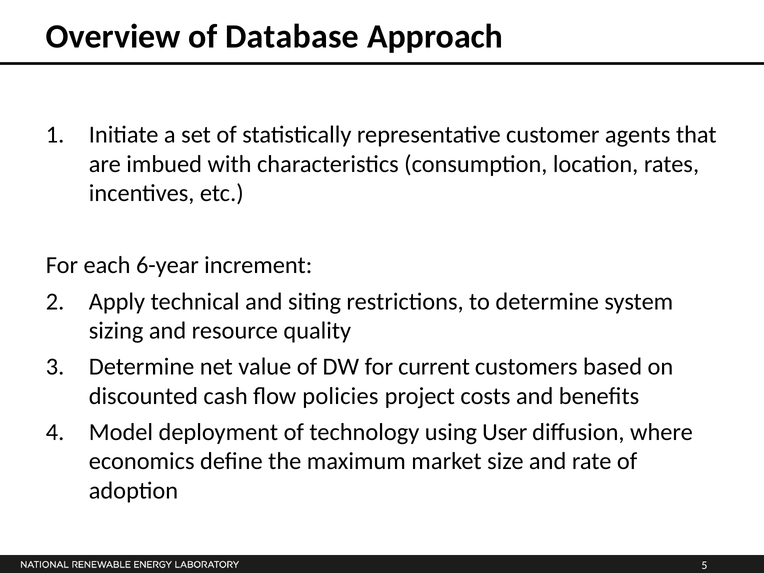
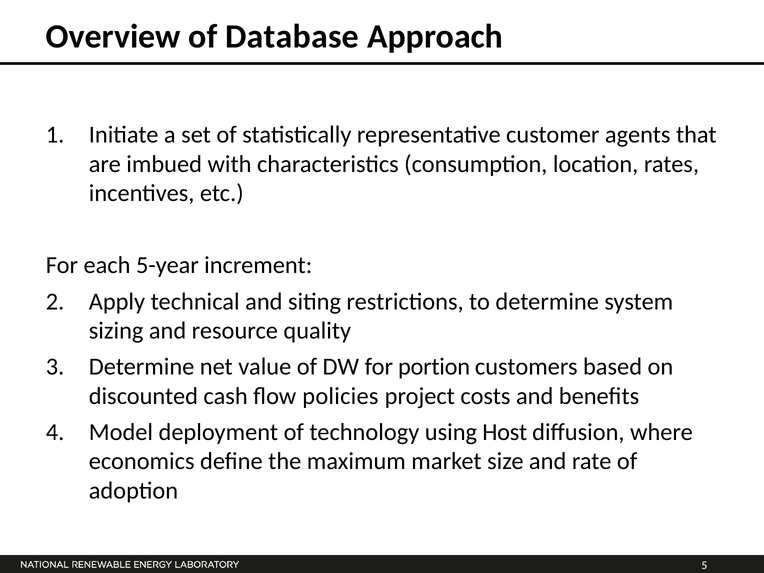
6-year: 6-year -> 5-year
current: current -> portion
User: User -> Host
